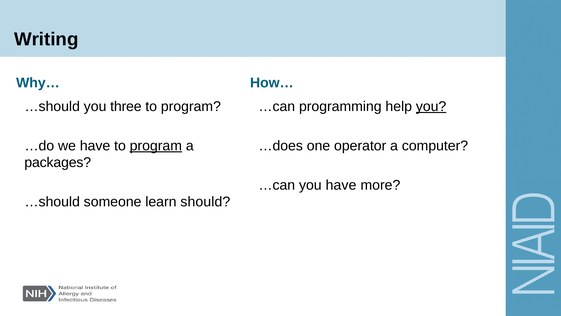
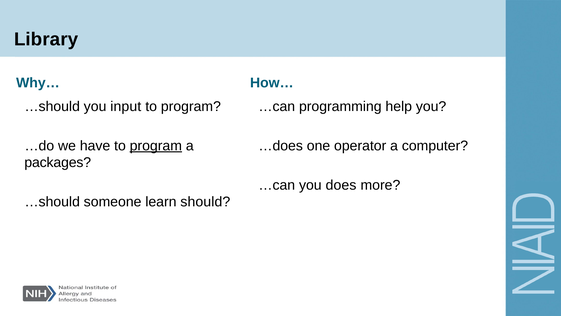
Writing: Writing -> Library
three: three -> input
you at (431, 106) underline: present -> none
you have: have -> does
